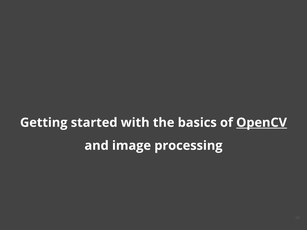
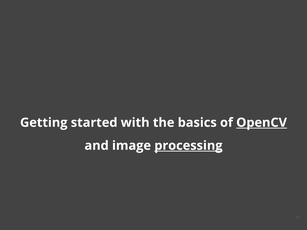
processing underline: none -> present
